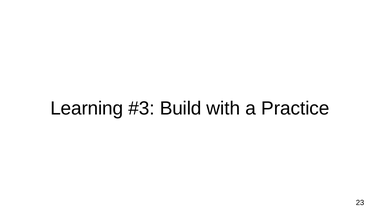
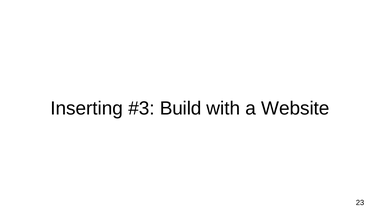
Learning: Learning -> Inserting
Practice: Practice -> Website
